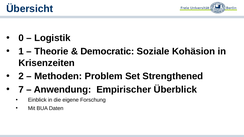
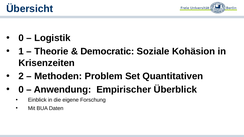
Strengthened: Strengthened -> Quantitativen
7 at (21, 90): 7 -> 0
